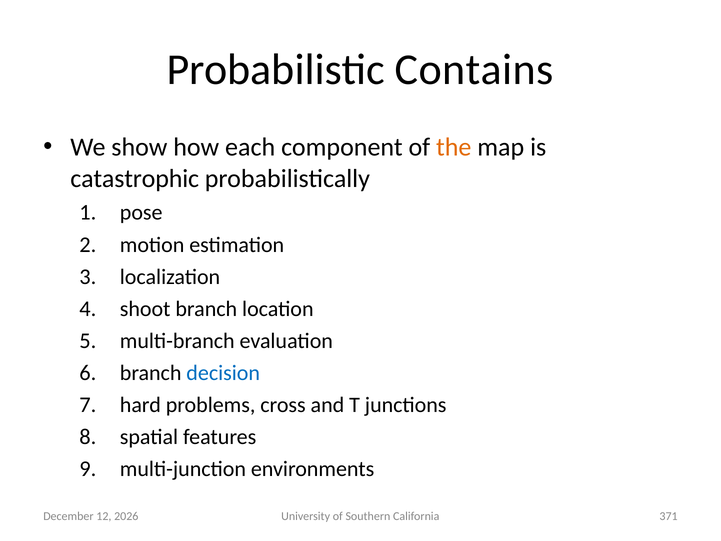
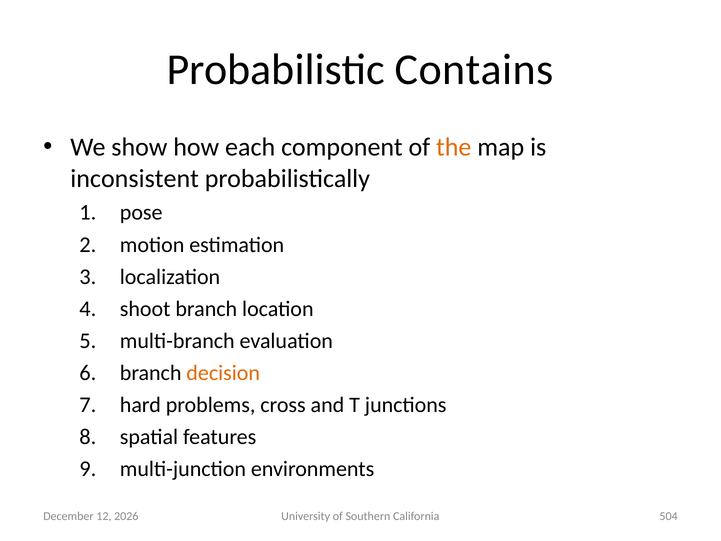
catastrophic: catastrophic -> inconsistent
decision colour: blue -> orange
371: 371 -> 504
